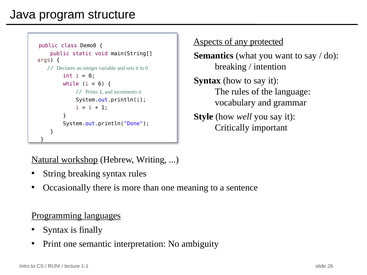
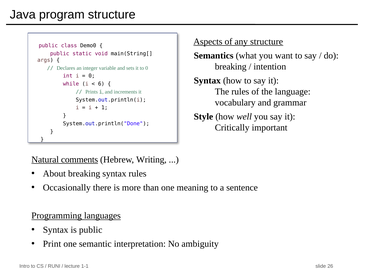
any protected: protected -> structure
workshop: workshop -> comments
String: String -> About
is finally: finally -> public
